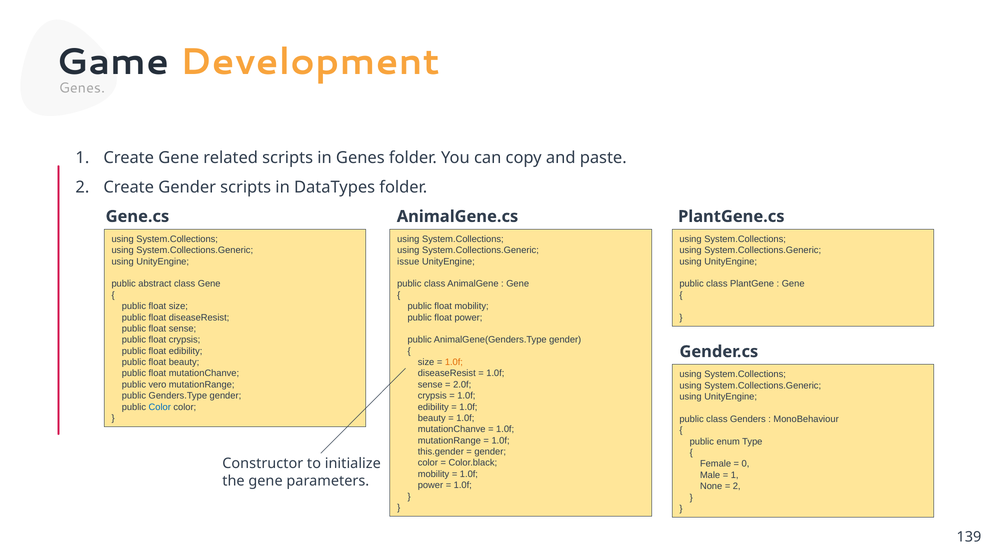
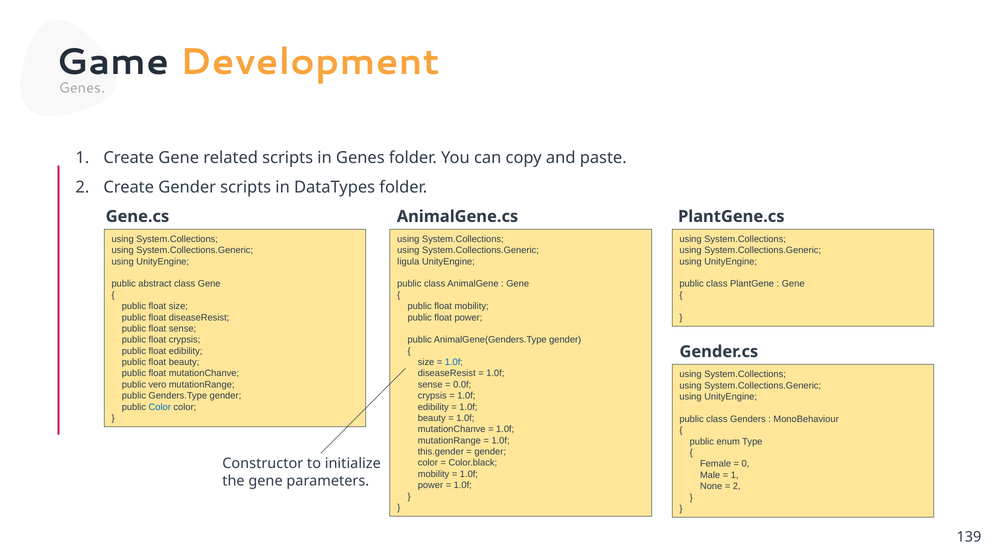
issue: issue -> ligula
1.0f at (454, 362) colour: orange -> blue
2.0f: 2.0f -> 0.0f
